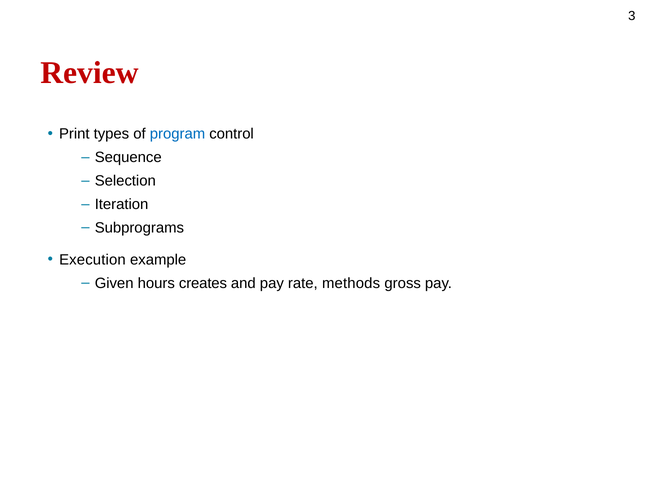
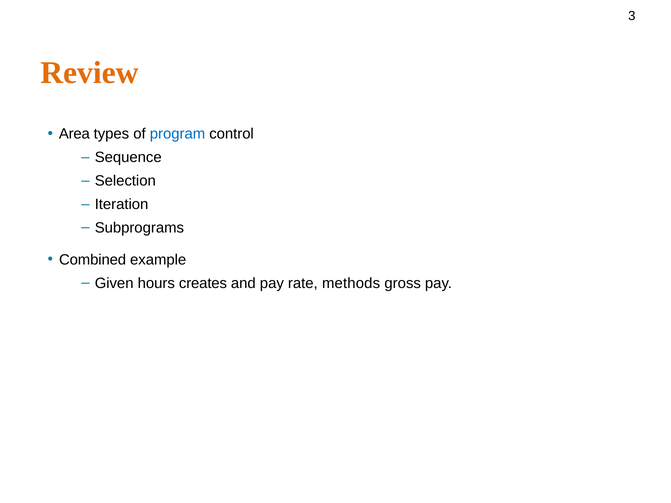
Review colour: red -> orange
Print: Print -> Area
Execution: Execution -> Combined
